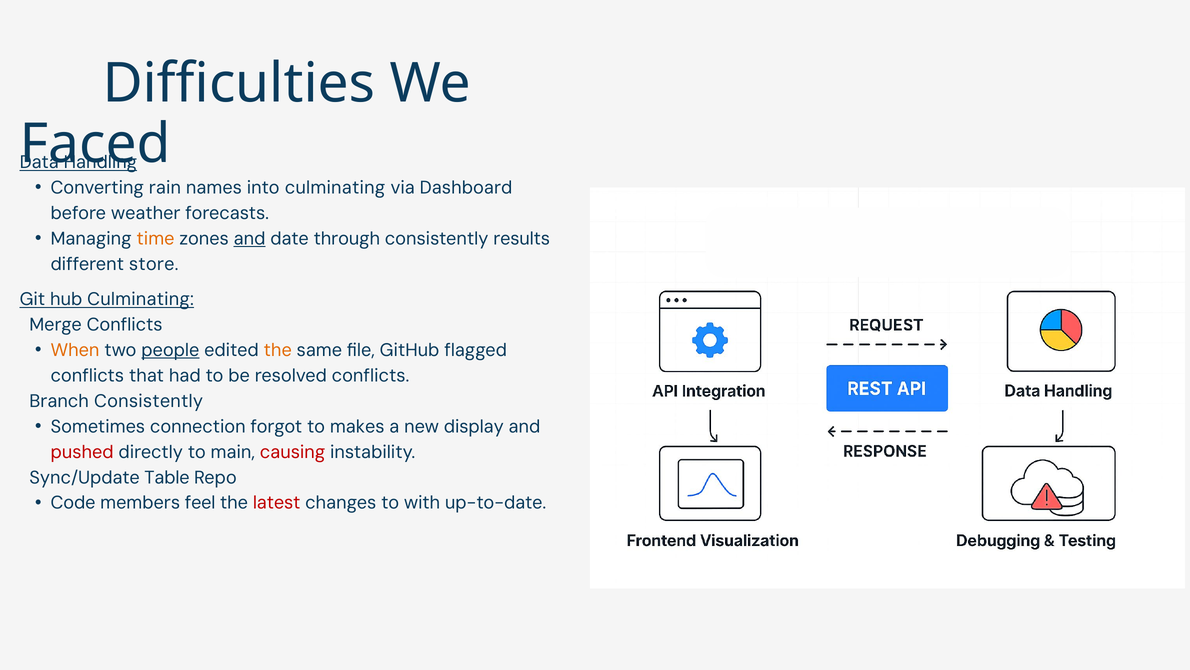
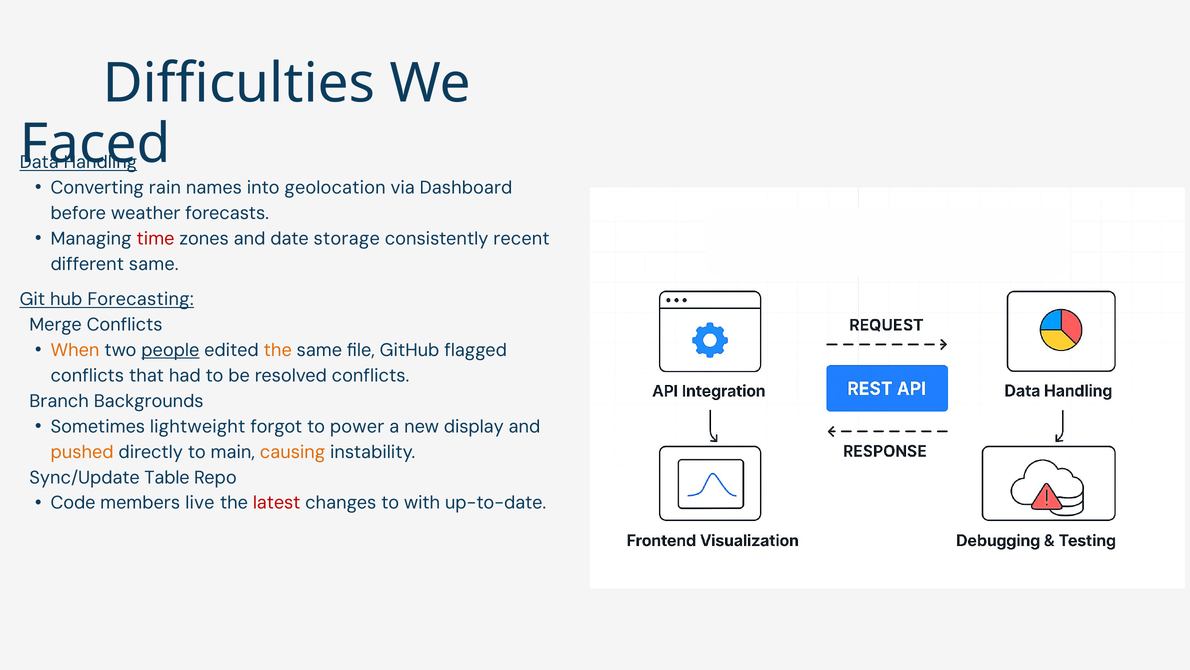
into culminating: culminating -> geolocation
time colour: orange -> red
and at (250, 238) underline: present -> none
through: through -> storage
results: results -> recent
different store: store -> same
hub Culminating: Culminating -> Forecasting
Branch Consistently: Consistently -> Backgrounds
connection: connection -> lightweight
makes: makes -> power
pushed colour: red -> orange
causing colour: red -> orange
feel: feel -> live
